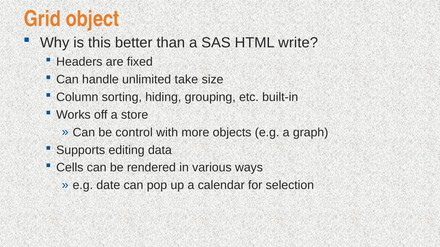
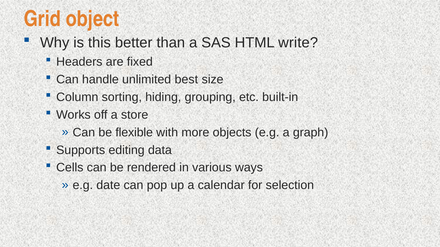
take: take -> best
control: control -> flexible
